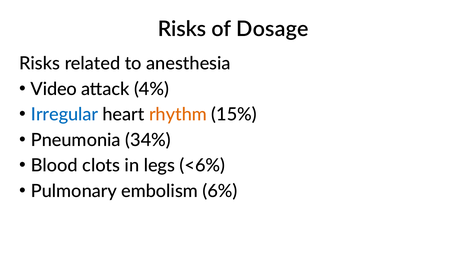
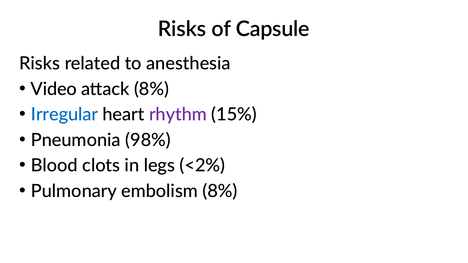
Dosage: Dosage -> Capsule
attack 4%: 4% -> 8%
rhythm colour: orange -> purple
34%: 34% -> 98%
<6%: <6% -> <2%
embolism 6%: 6% -> 8%
